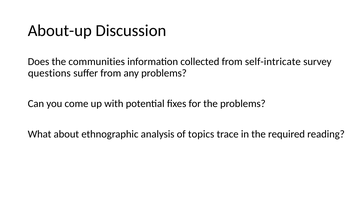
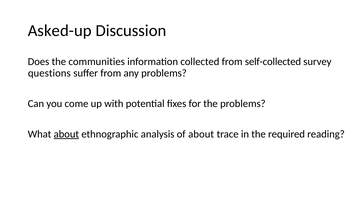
About-up: About-up -> Asked-up
self-intricate: self-intricate -> self-collected
about at (66, 134) underline: none -> present
of topics: topics -> about
